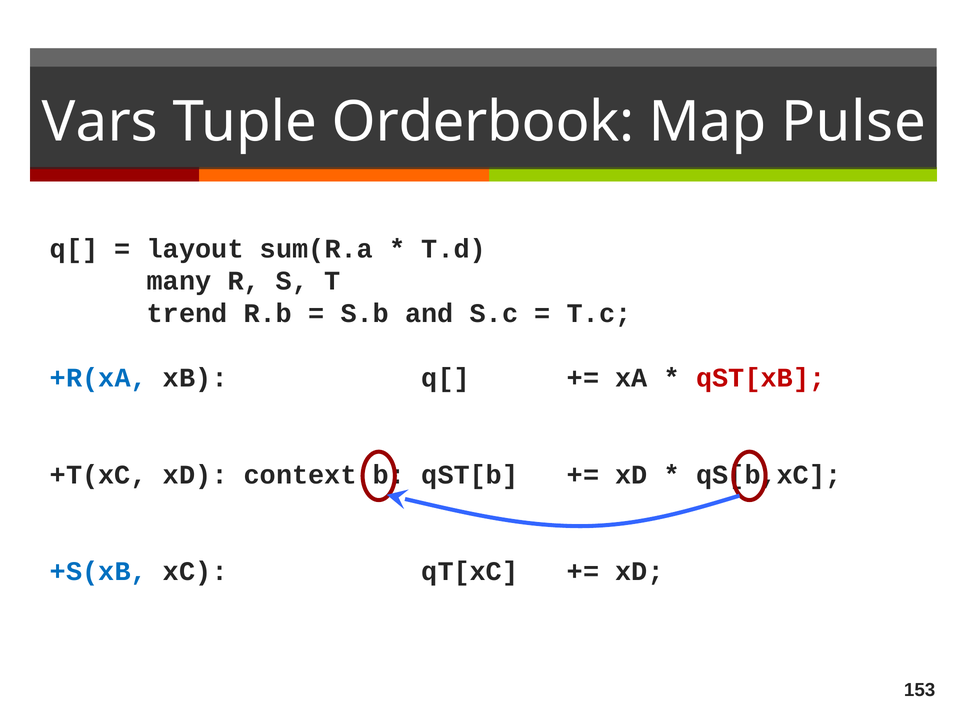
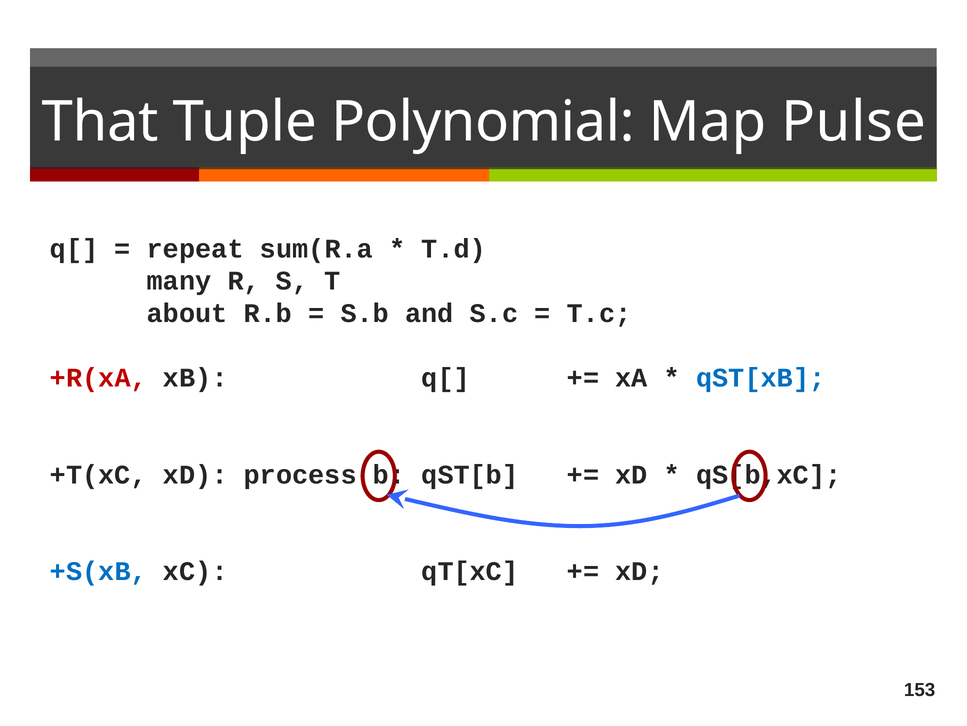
Vars: Vars -> That
Orderbook: Orderbook -> Polynomial
layout: layout -> repeat
trend: trend -> about
+R(xA colour: blue -> red
qST[xB colour: red -> blue
context: context -> process
